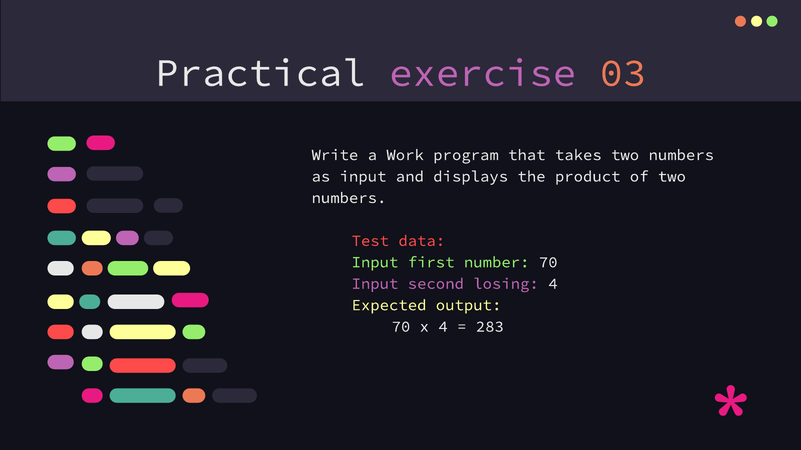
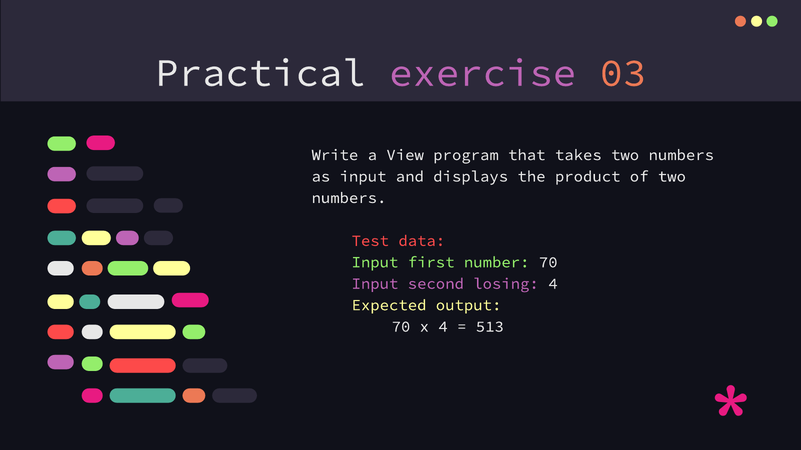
Work: Work -> View
283: 283 -> 513
